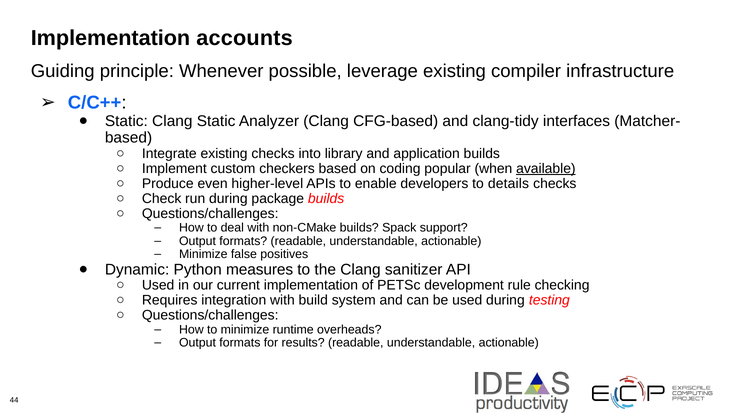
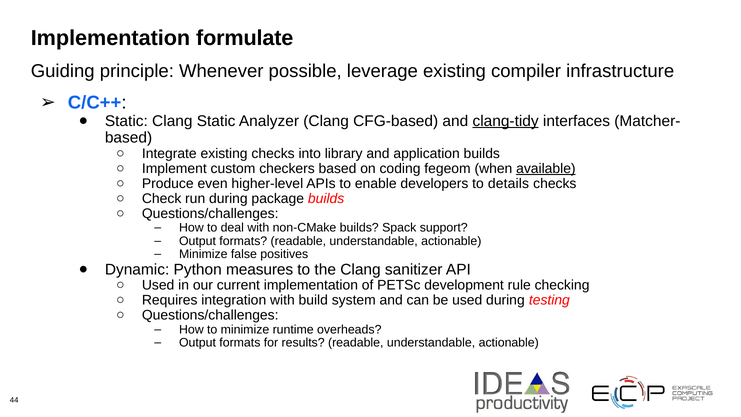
accounts: accounts -> formulate
clang-tidy underline: none -> present
popular: popular -> fegeom
